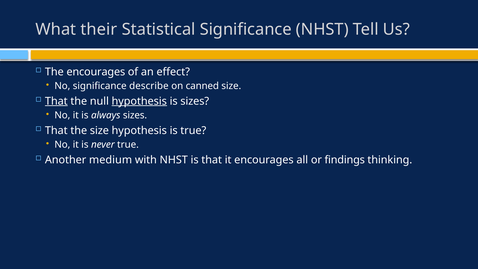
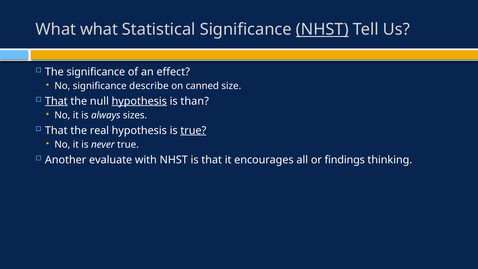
What their: their -> what
NHST at (322, 30) underline: none -> present
The encourages: encourages -> significance
is sizes: sizes -> than
the size: size -> real
true at (193, 130) underline: none -> present
medium: medium -> evaluate
